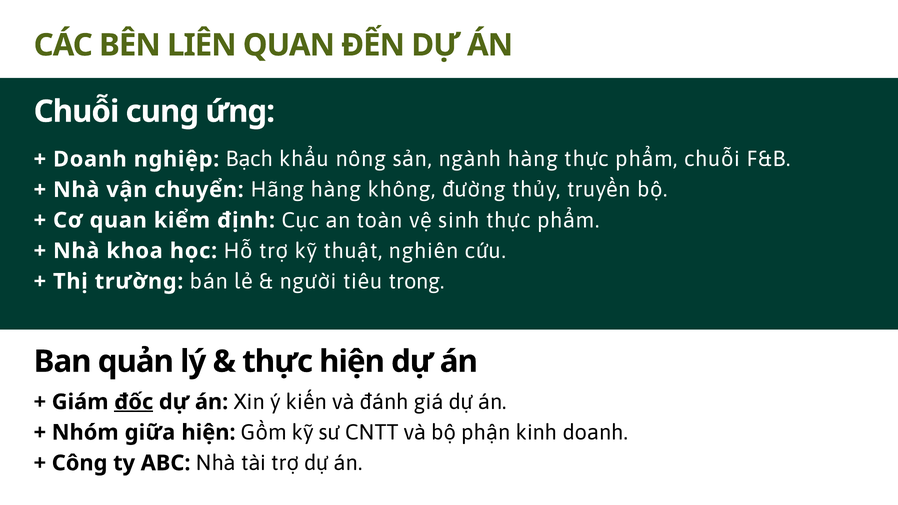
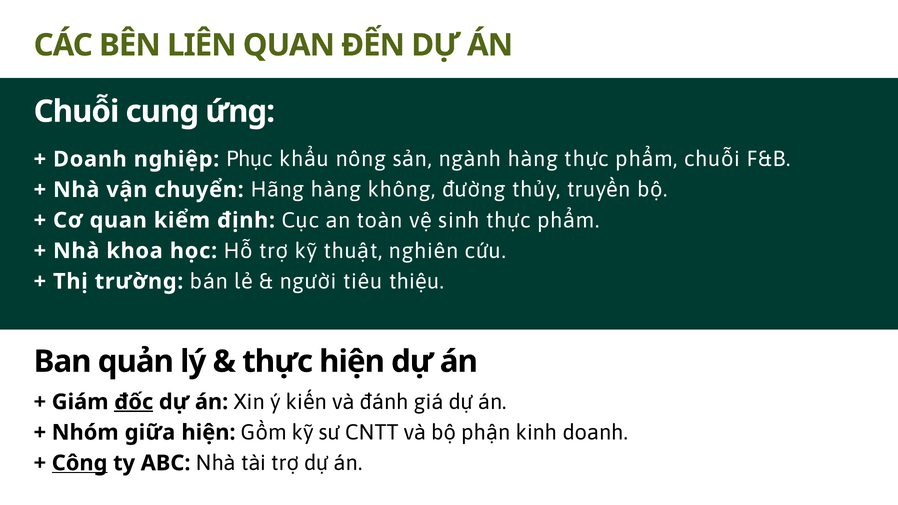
Bạch: Bạch -> Phục
trong: trong -> thiệu
Công underline: none -> present
